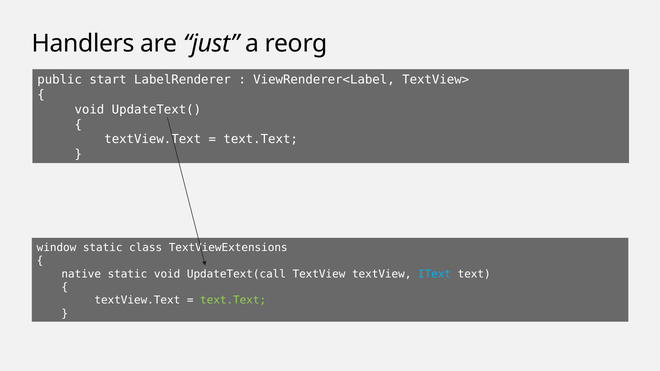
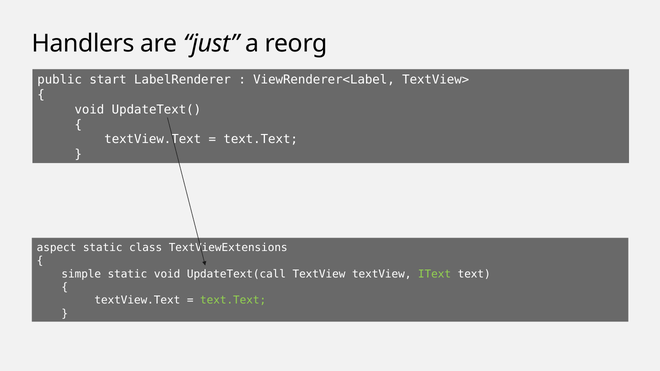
window: window -> aspect
native: native -> simple
IText colour: light blue -> light green
